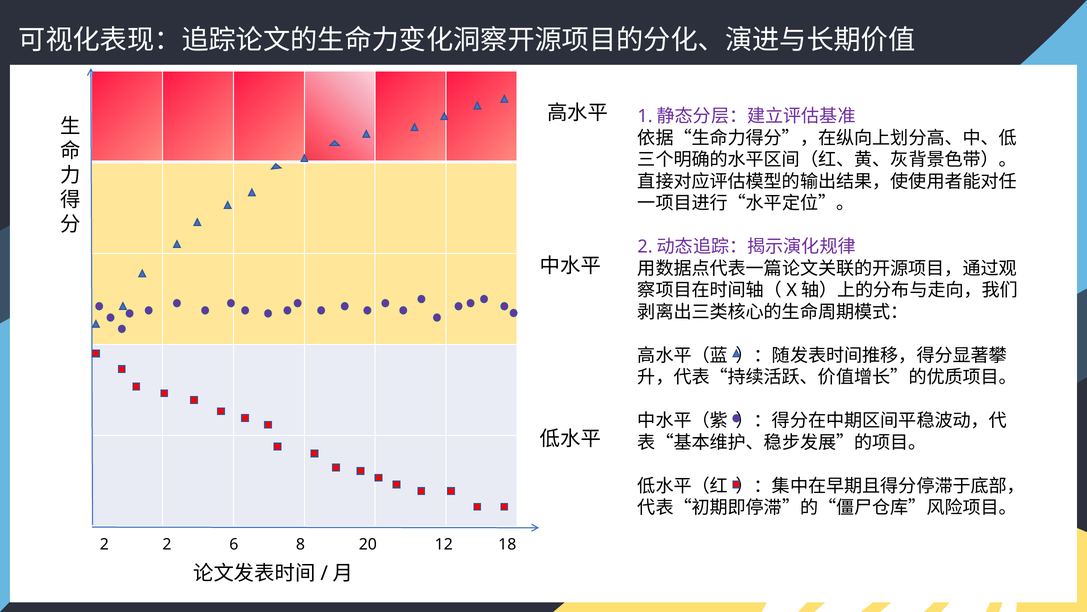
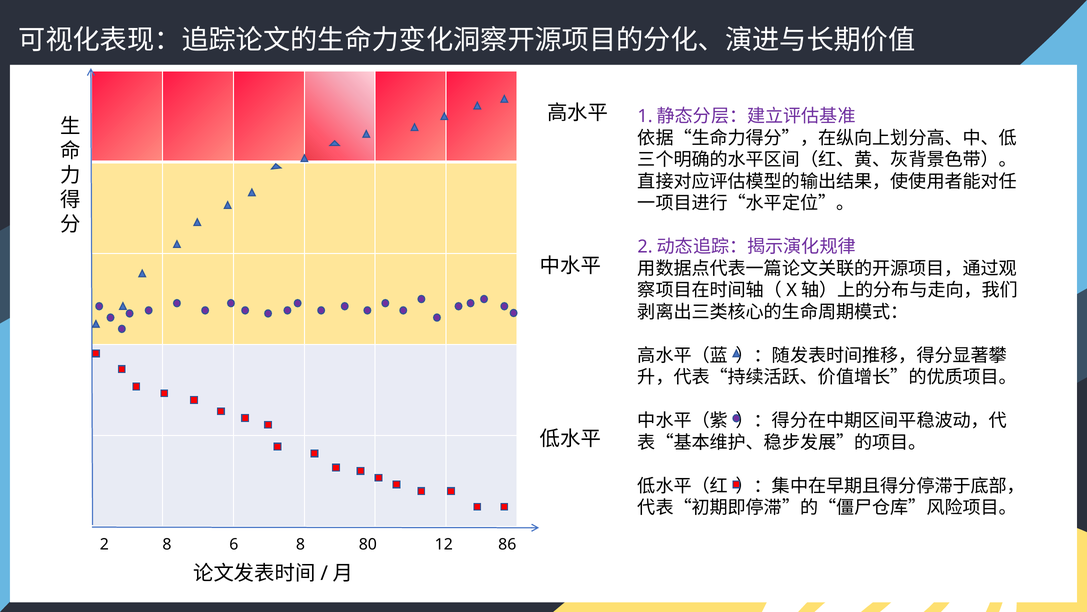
2 2: 2 -> 8
20: 20 -> 80
18: 18 -> 86
